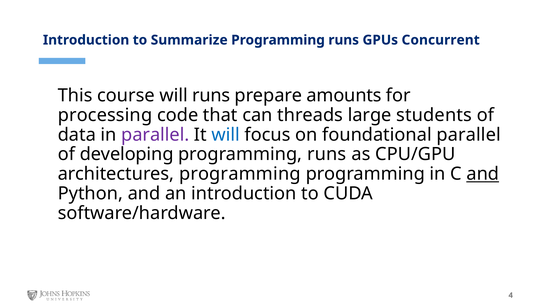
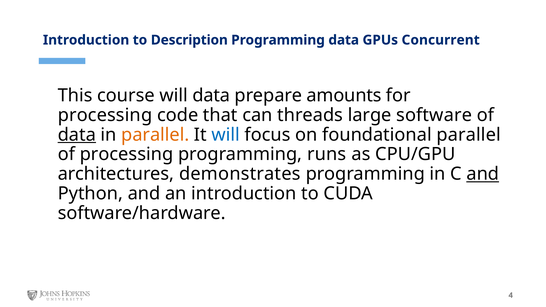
Summarize: Summarize -> Description
runs at (344, 40): runs -> data
will runs: runs -> data
students: students -> software
data at (77, 135) underline: none -> present
parallel at (155, 135) colour: purple -> orange
of developing: developing -> processing
architectures programming: programming -> demonstrates
